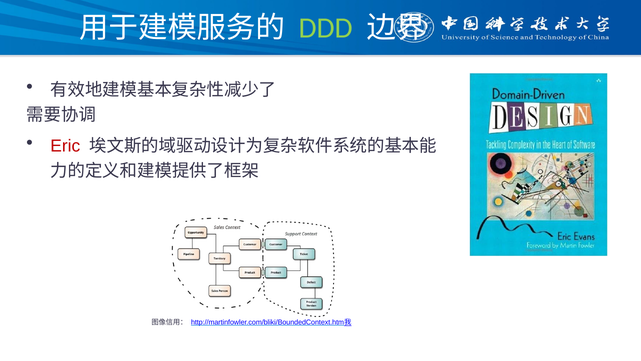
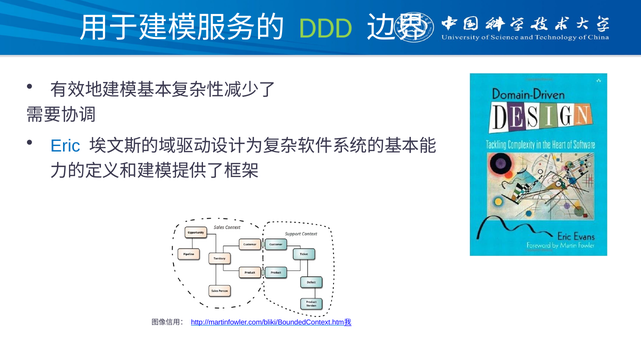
Eric colour: red -> blue
